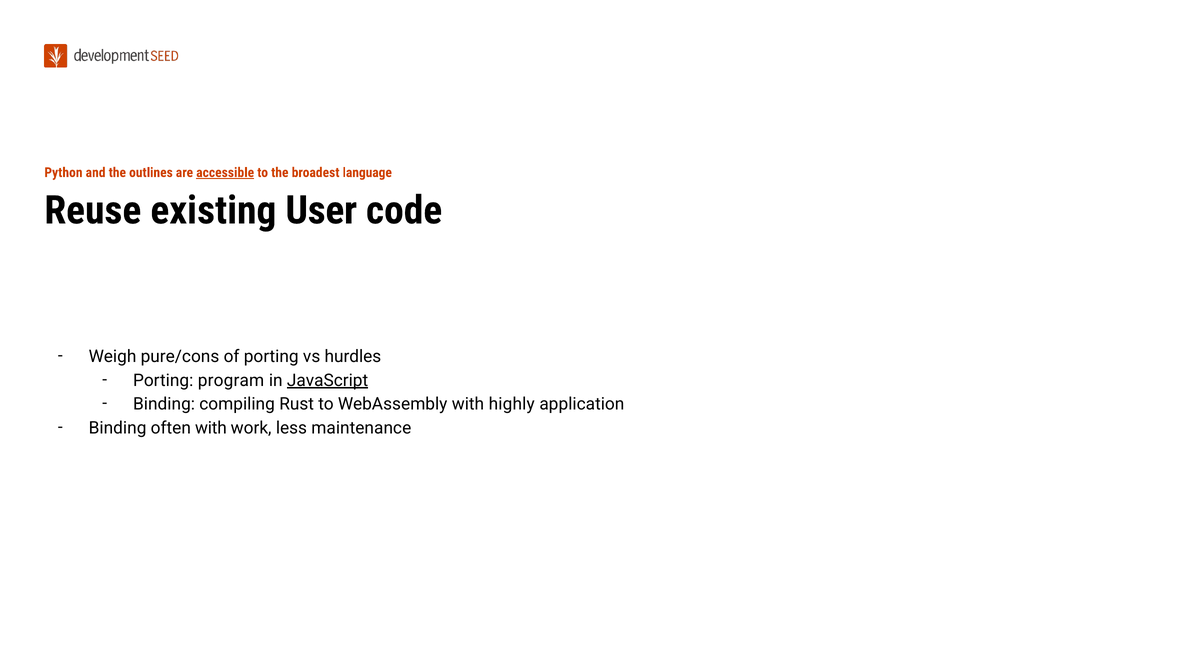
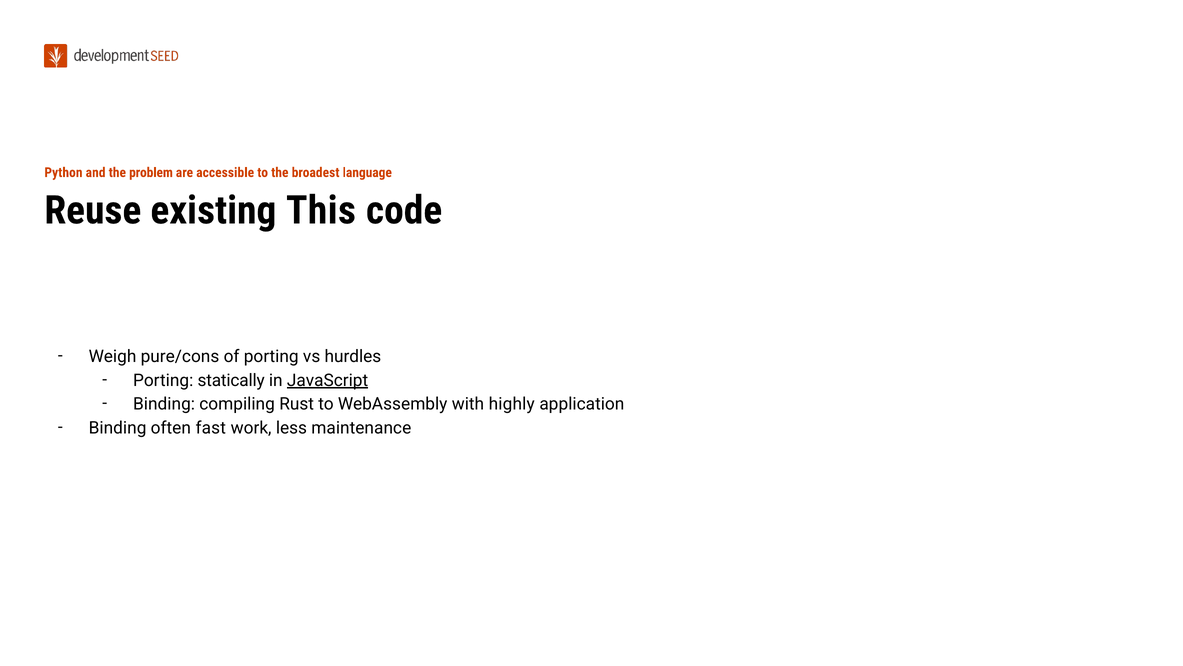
outlines: outlines -> problem
accessible underline: present -> none
User: User -> This
program: program -> statically
often with: with -> fast
